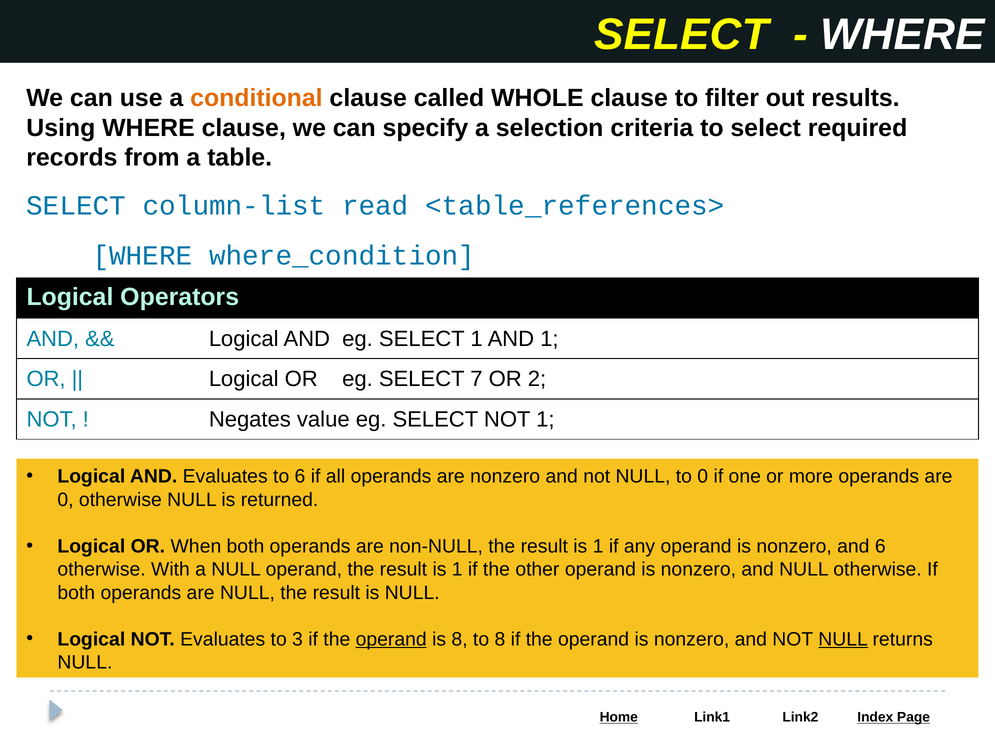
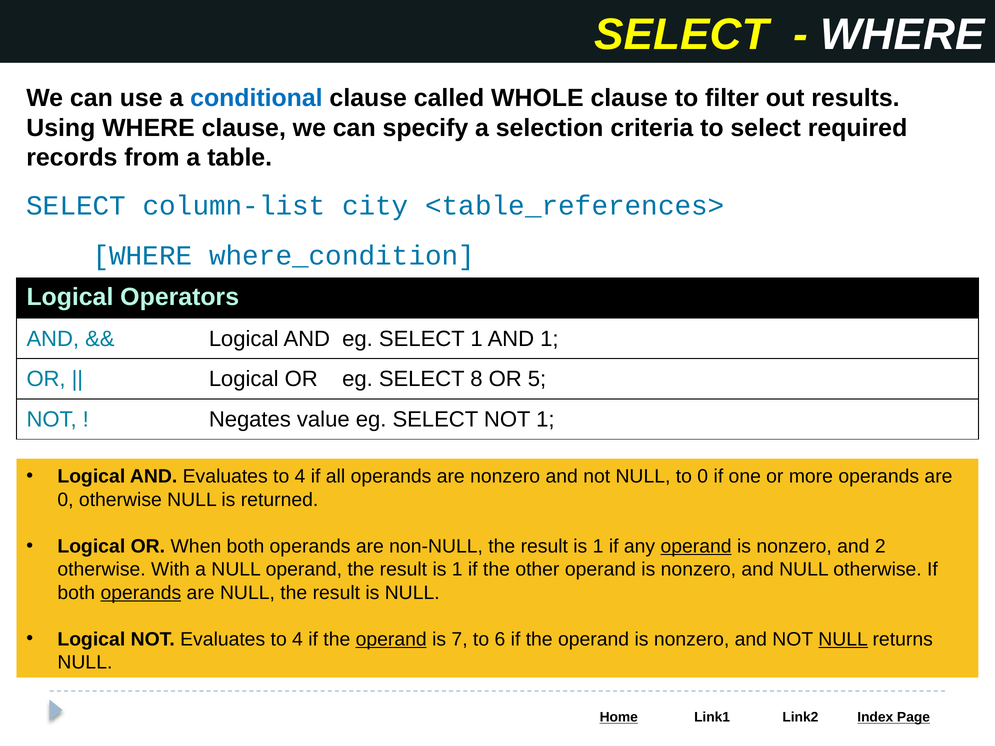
conditional colour: orange -> blue
read: read -> city
7: 7 -> 8
2: 2 -> 5
AND Evaluates to 6: 6 -> 4
operand at (696, 546) underline: none -> present
and 6: 6 -> 2
operands at (141, 593) underline: none -> present
NOT Evaluates to 3: 3 -> 4
is 8: 8 -> 7
to 8: 8 -> 6
